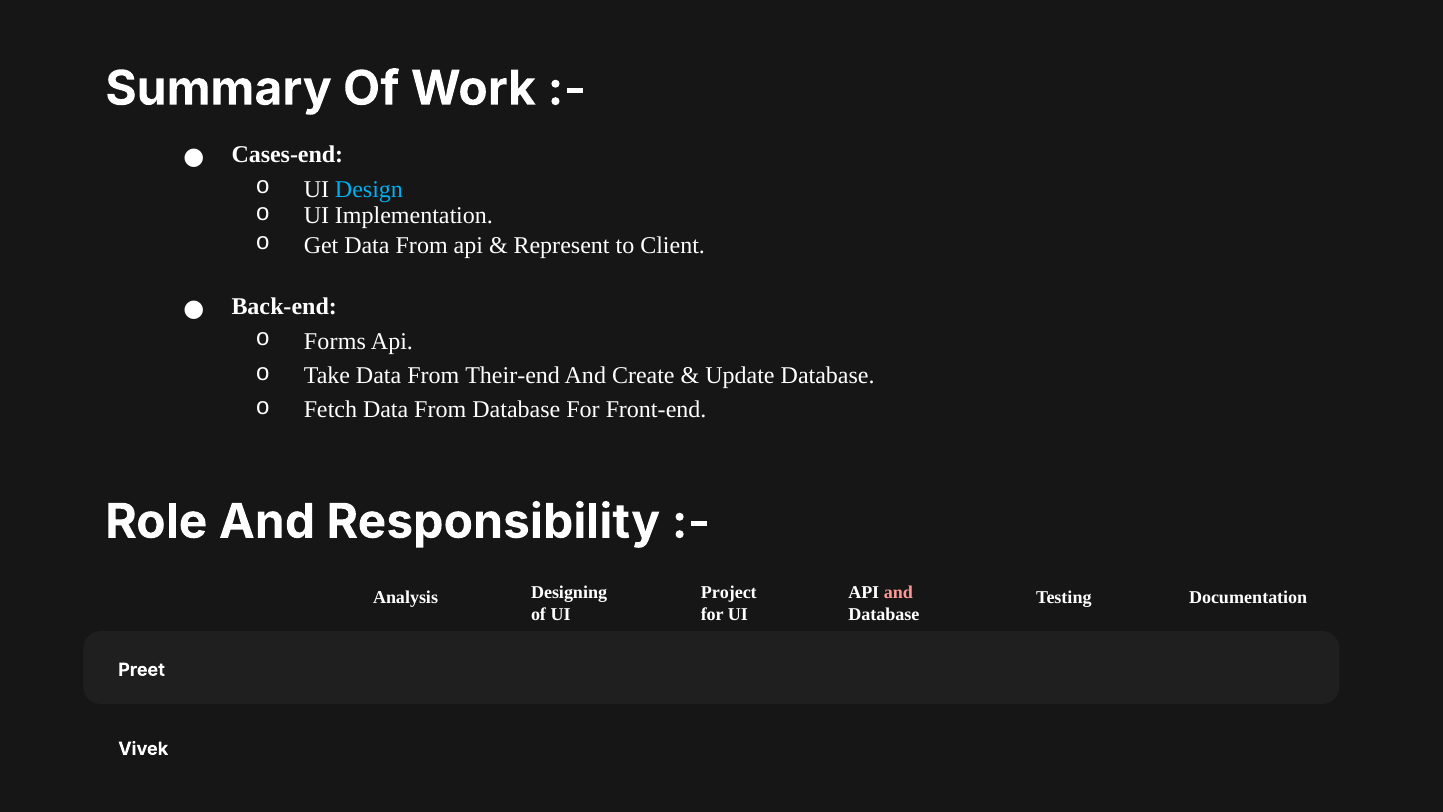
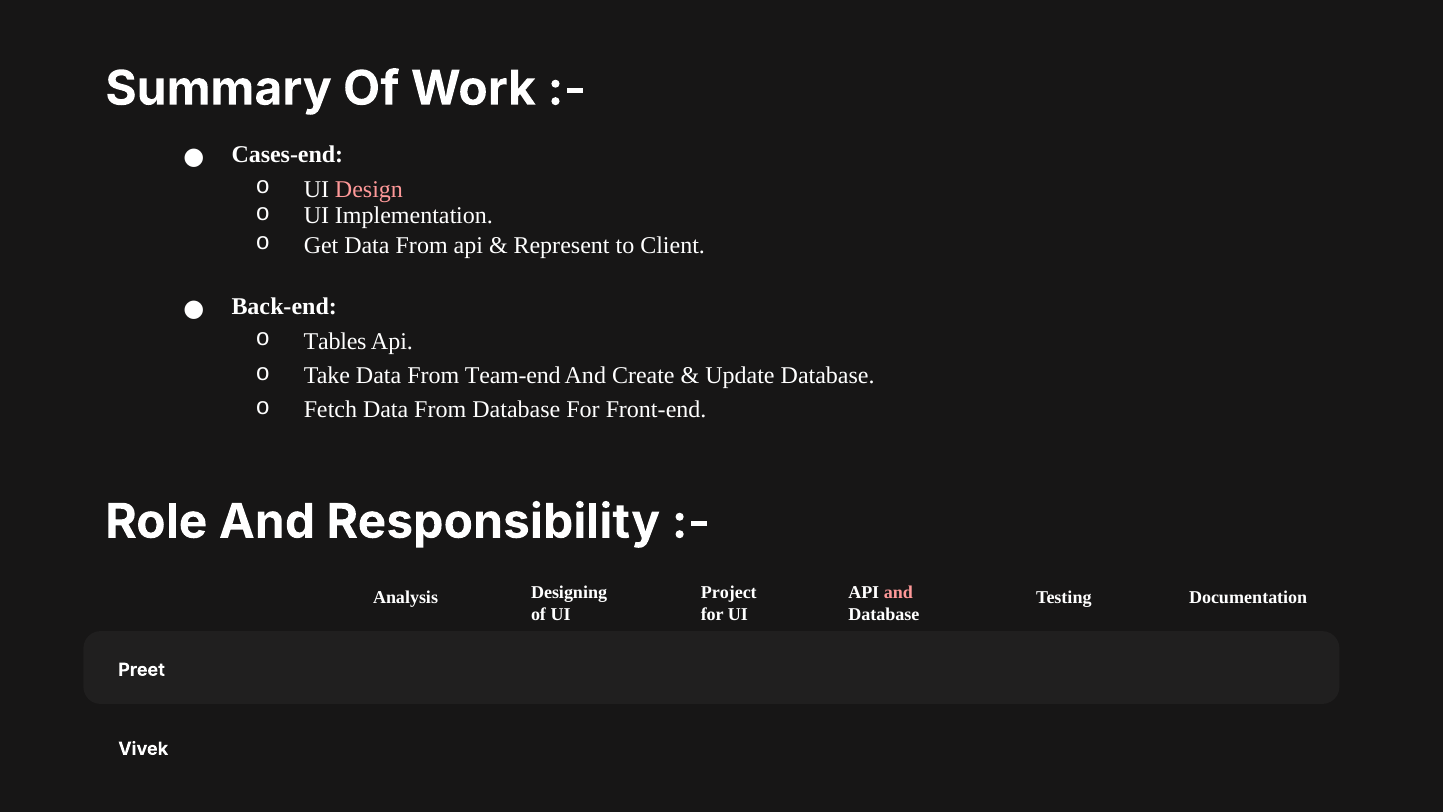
Design colour: light blue -> pink
Forms: Forms -> Tables
Their-end: Their-end -> Team-end
